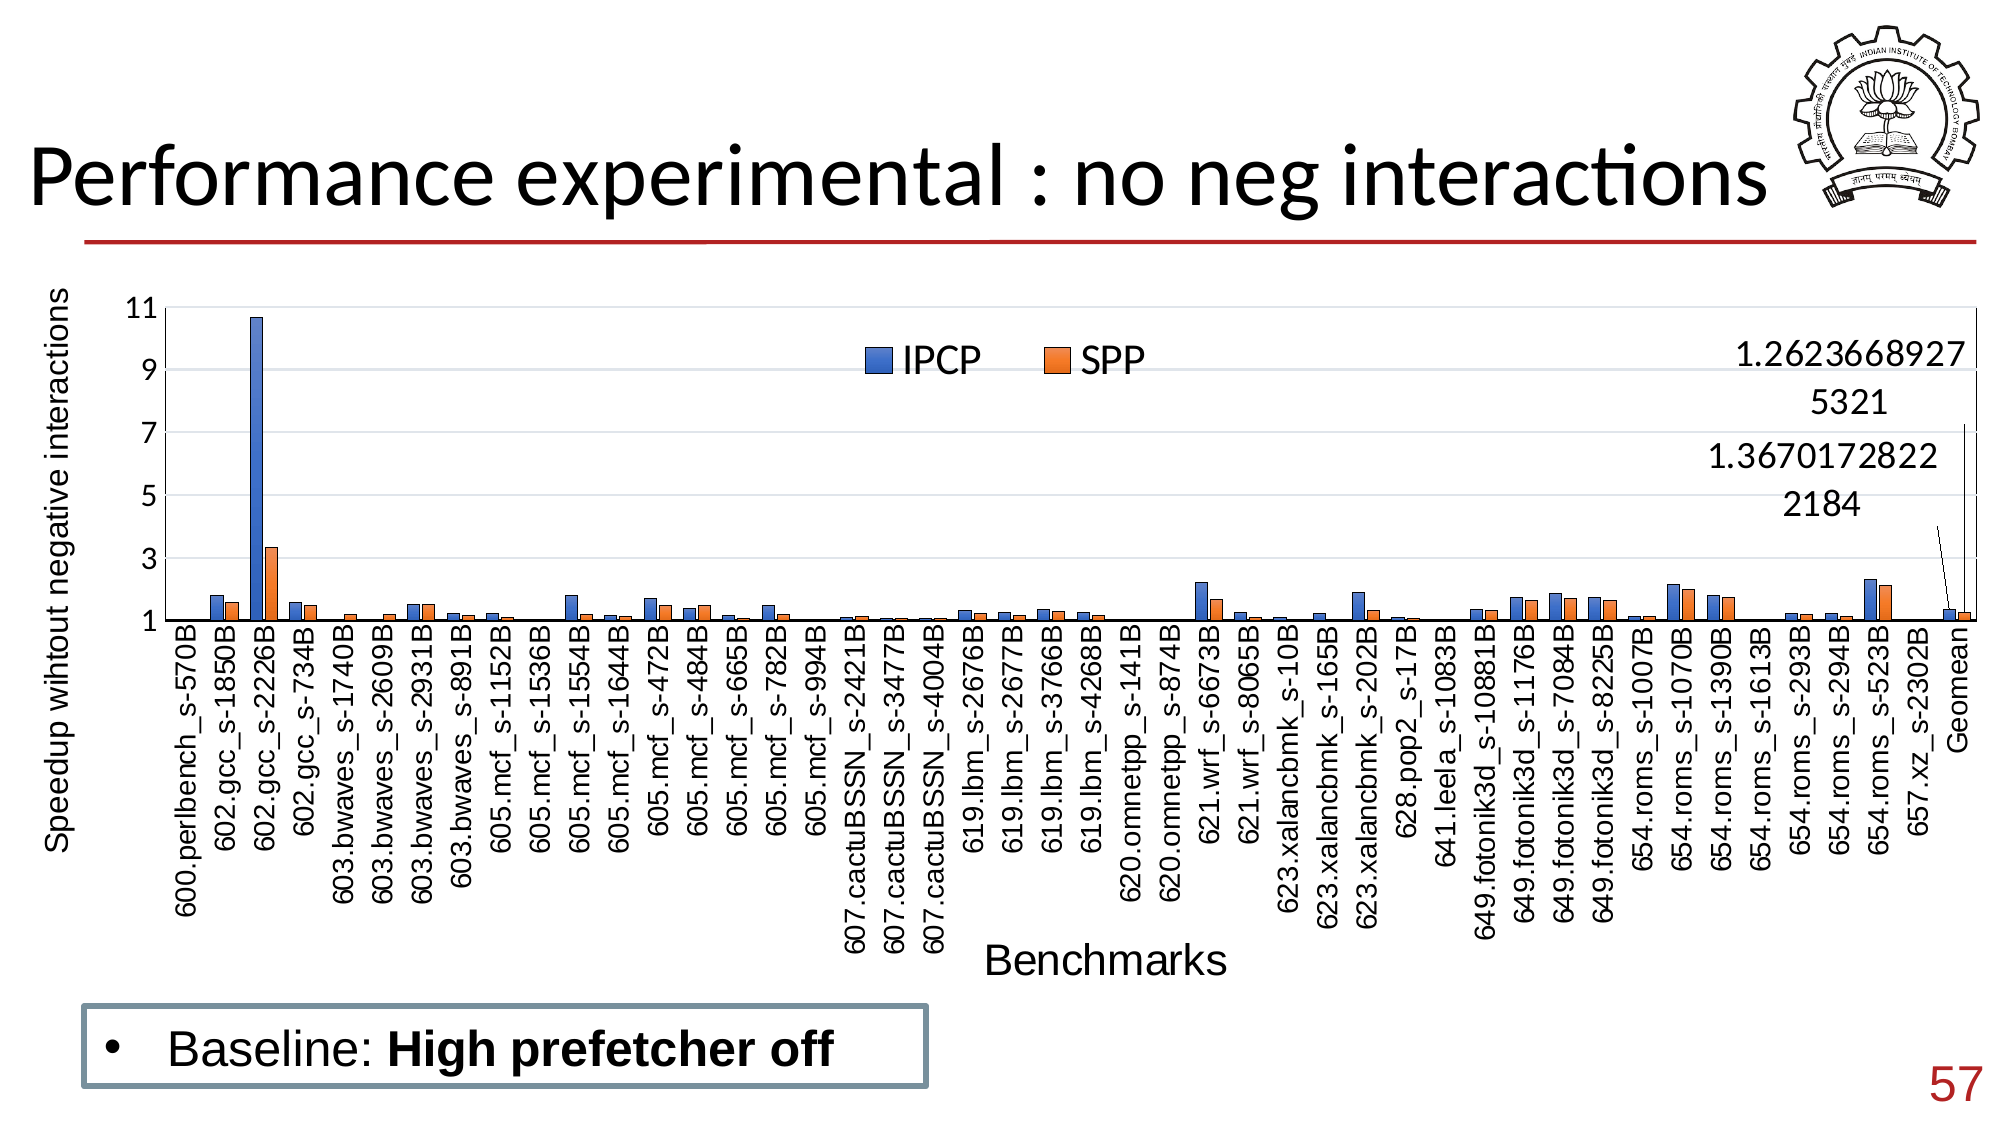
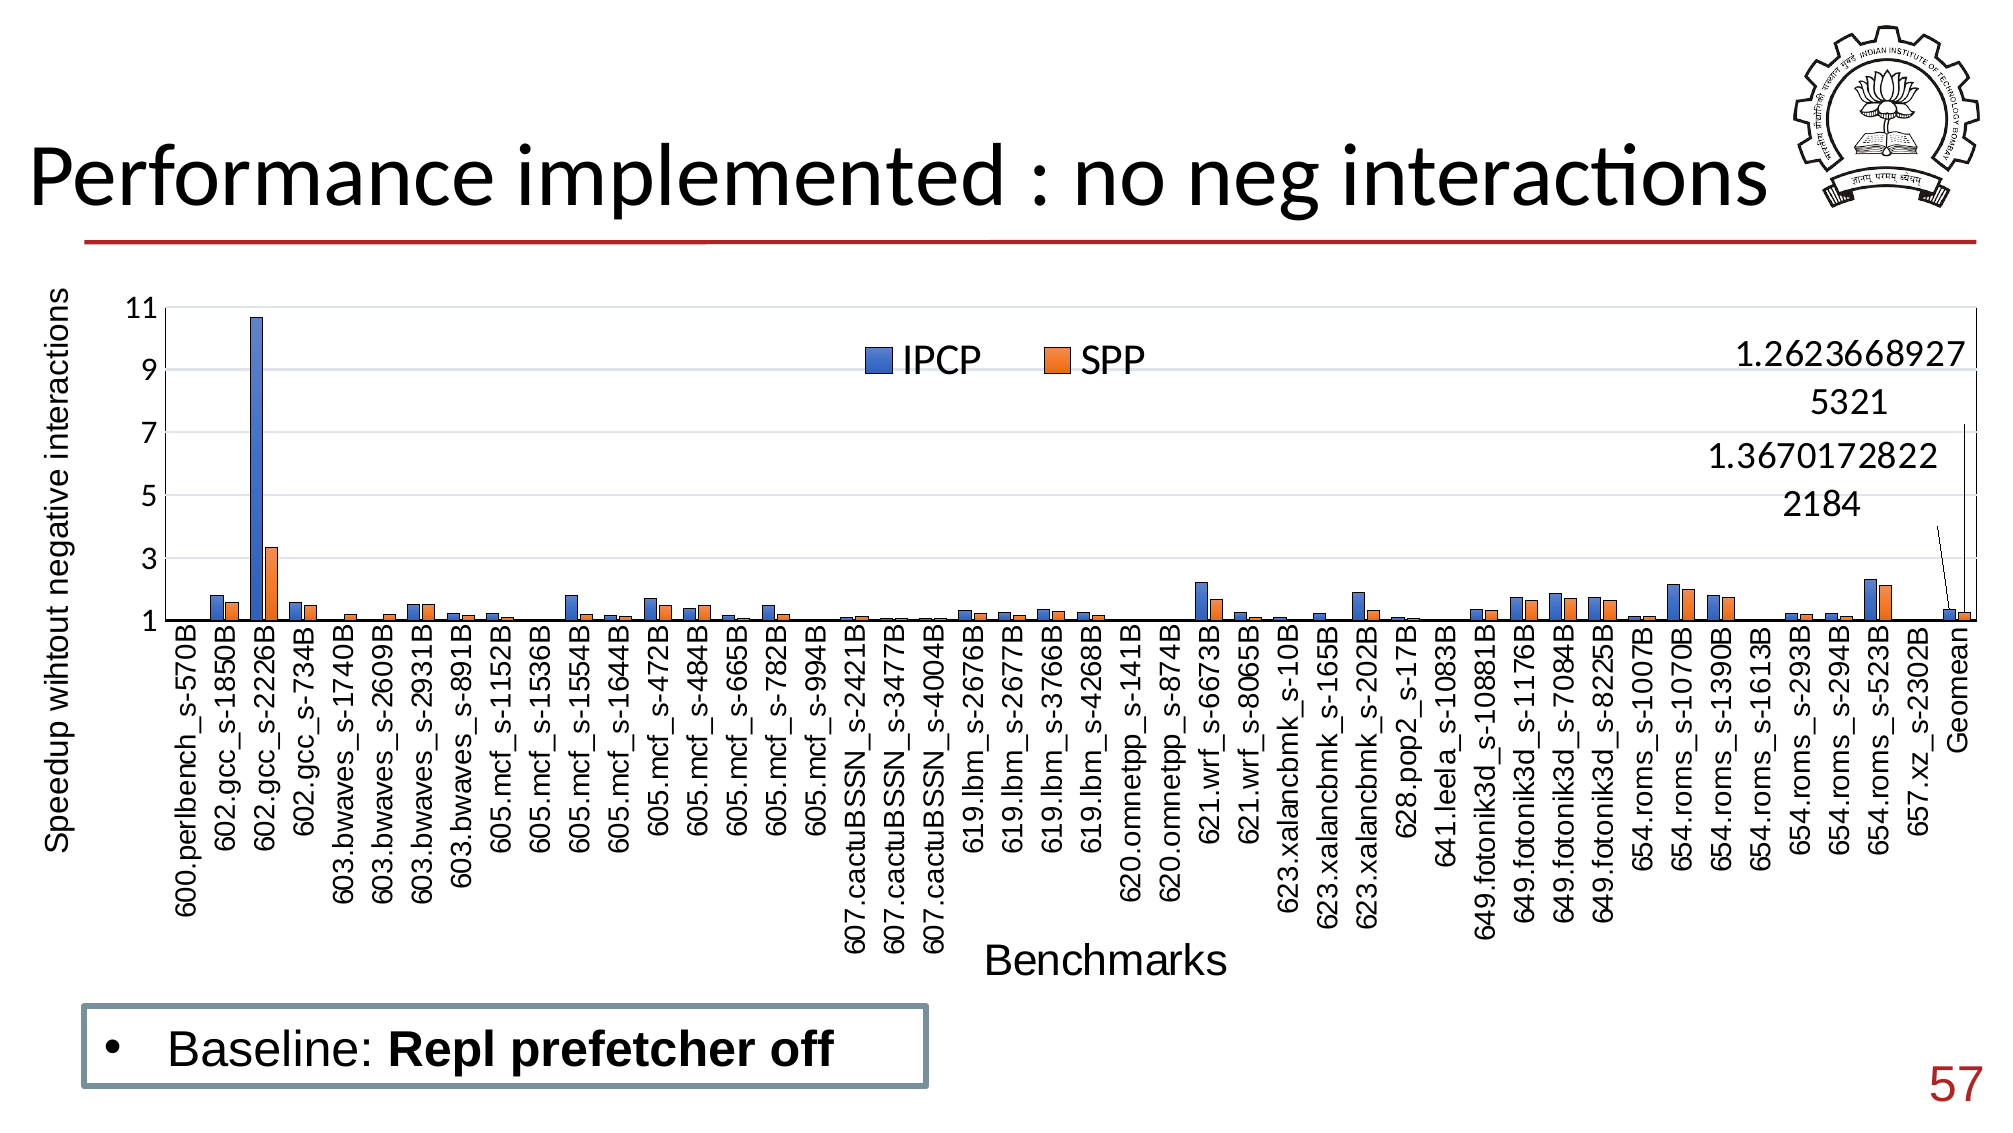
experimental: experimental -> implemented
High: High -> Repl
